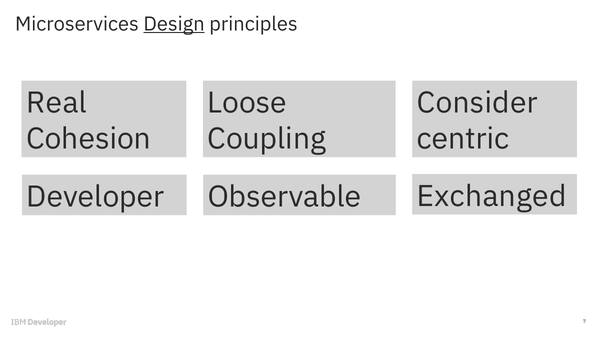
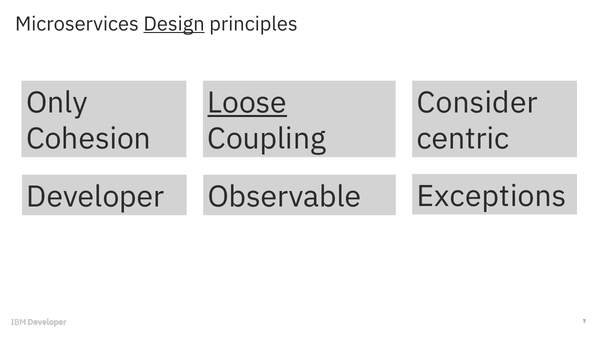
Real: Real -> Only
Loose underline: none -> present
Exchanged: Exchanged -> Exceptions
